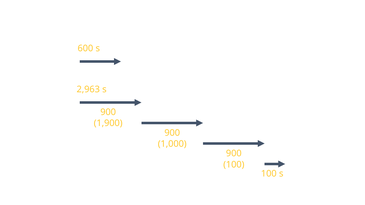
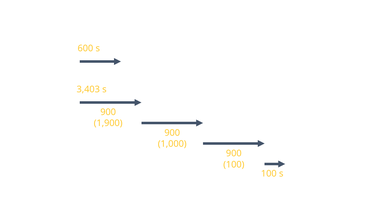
2,963: 2,963 -> 3,403
